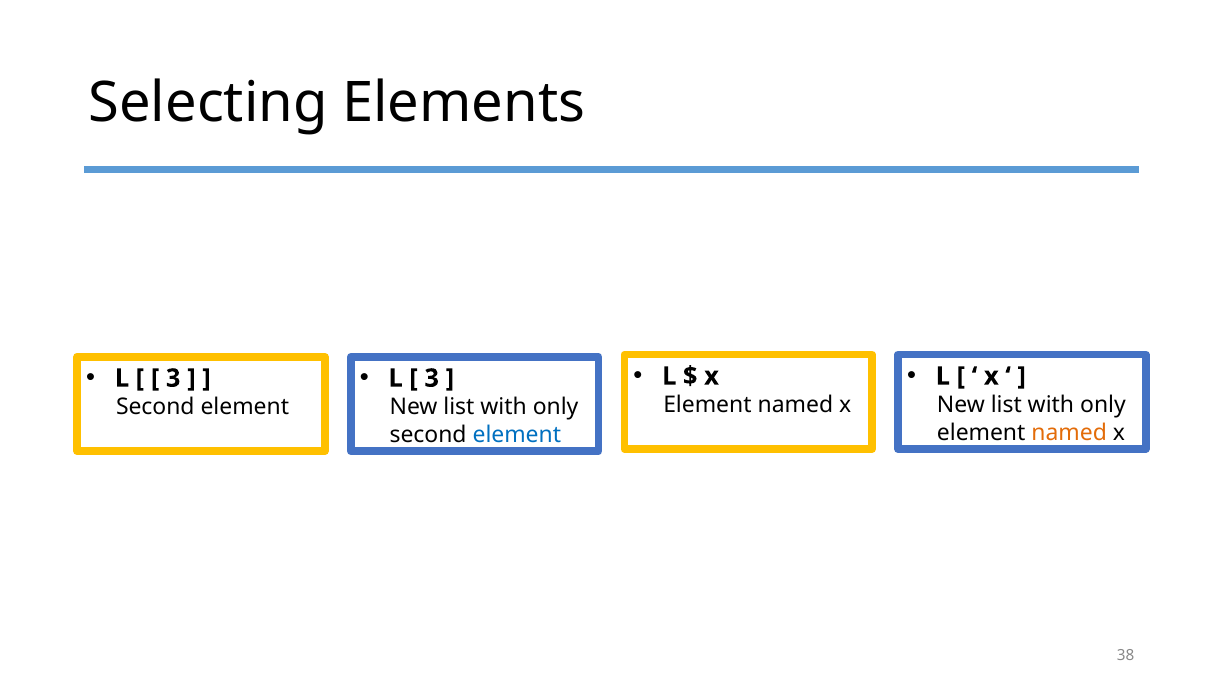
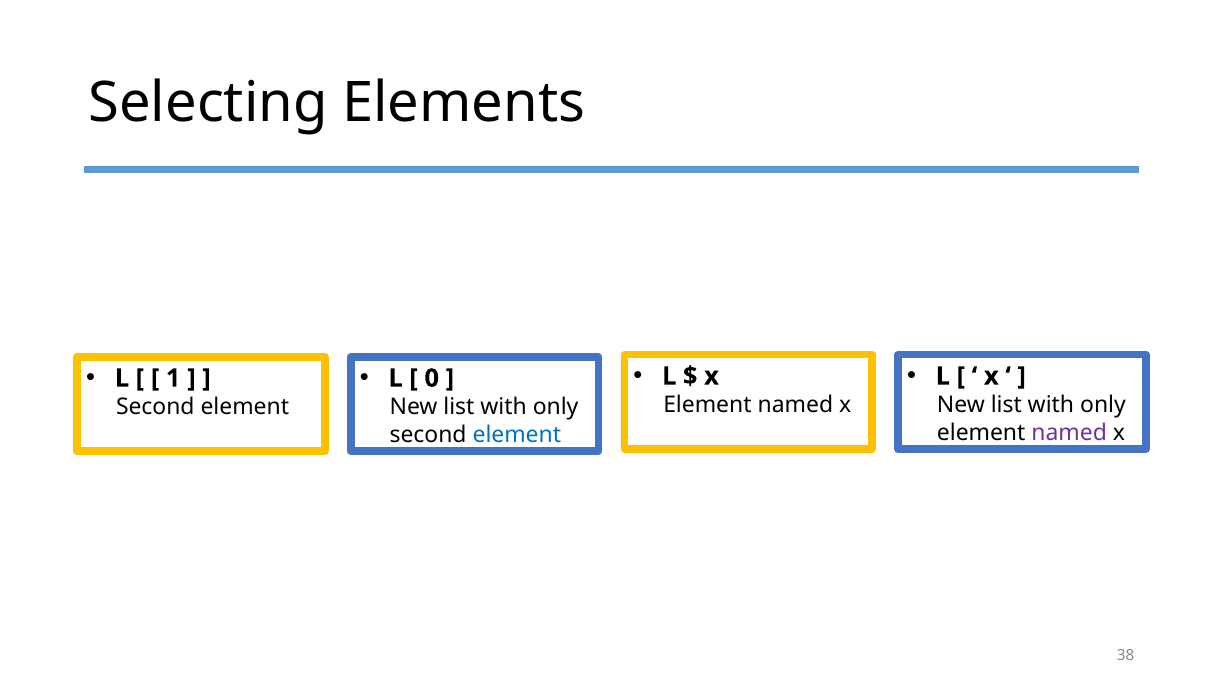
3 at (173, 378): 3 -> 1
3 at (432, 378): 3 -> 0
named at (1069, 432) colour: orange -> purple
